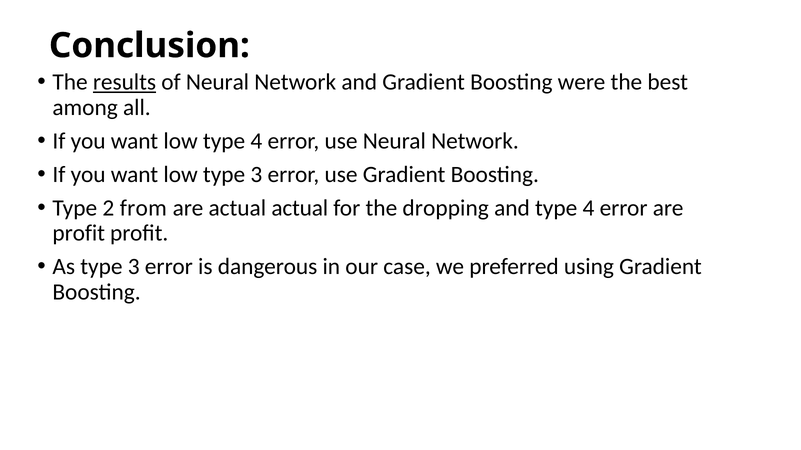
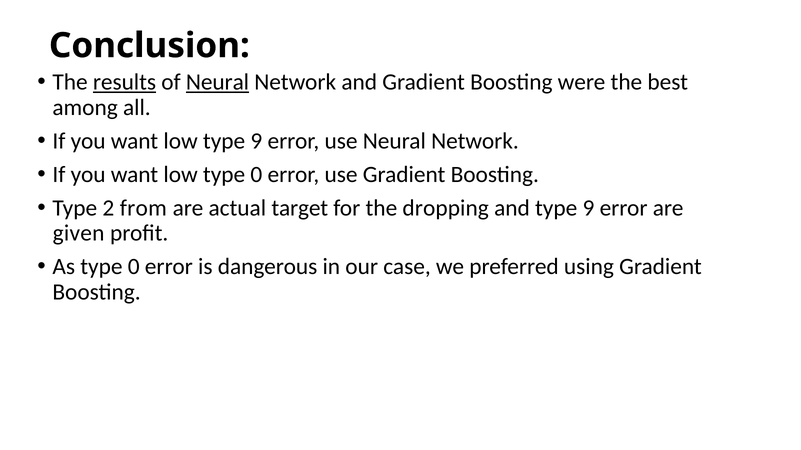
Neural at (218, 82) underline: none -> present
low type 4: 4 -> 9
low type 3: 3 -> 0
actual actual: actual -> target
and type 4: 4 -> 9
profit at (79, 233): profit -> given
As type 3: 3 -> 0
